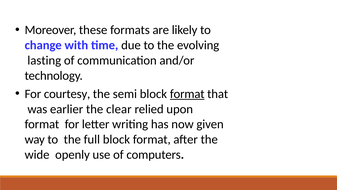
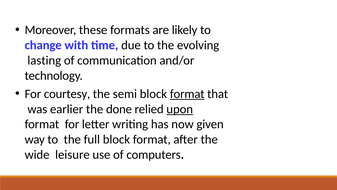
clear: clear -> done
upon underline: none -> present
openly: openly -> leisure
